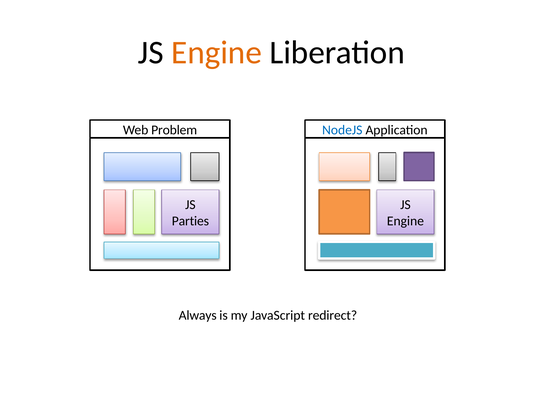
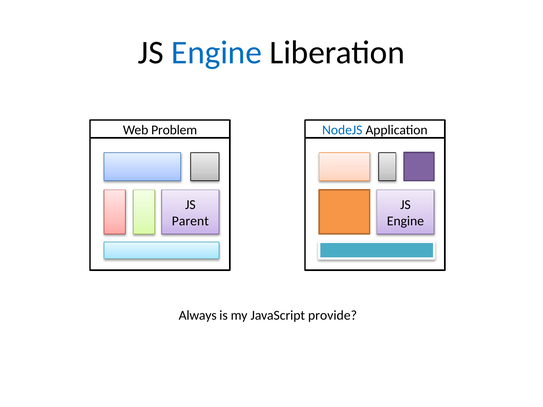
Engine at (217, 53) colour: orange -> blue
Parties: Parties -> Parent
redirect: redirect -> provide
